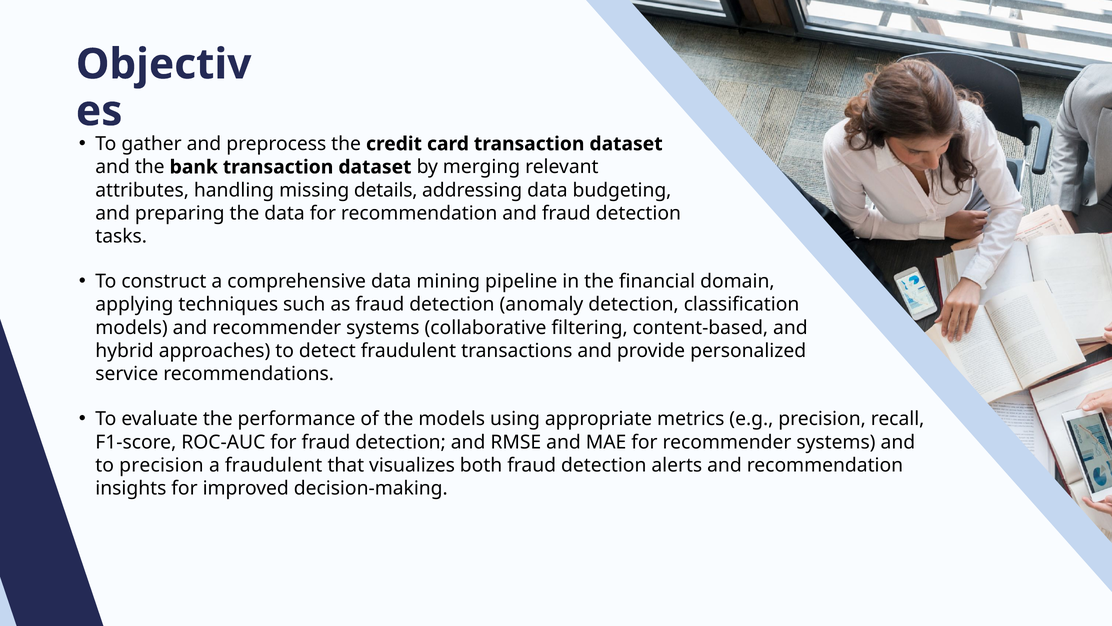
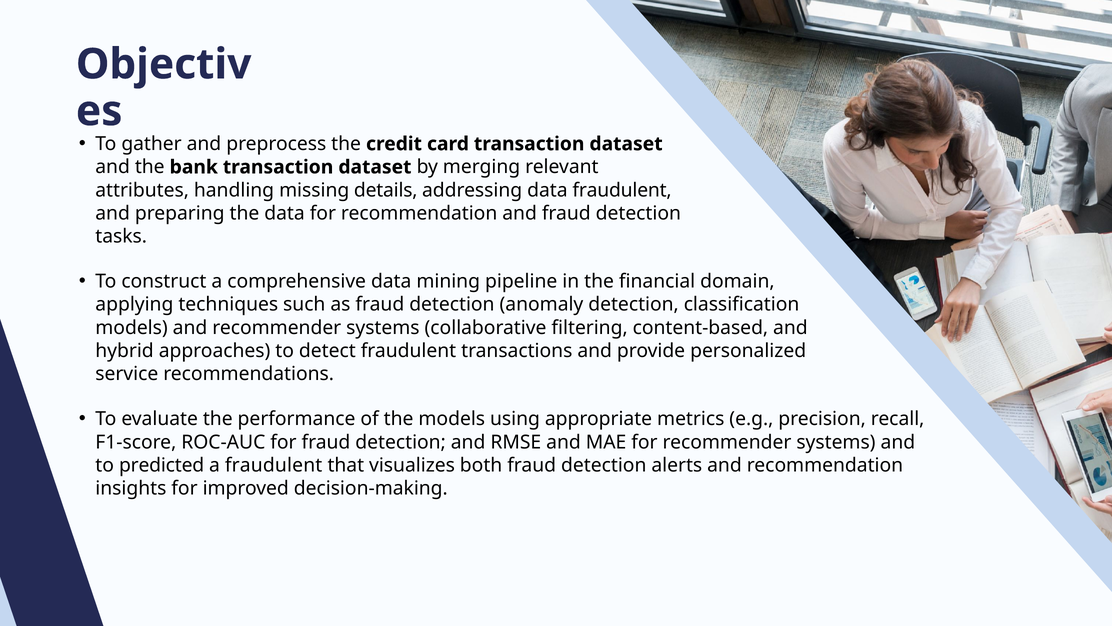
data budgeting: budgeting -> fraudulent
to precision: precision -> predicted
